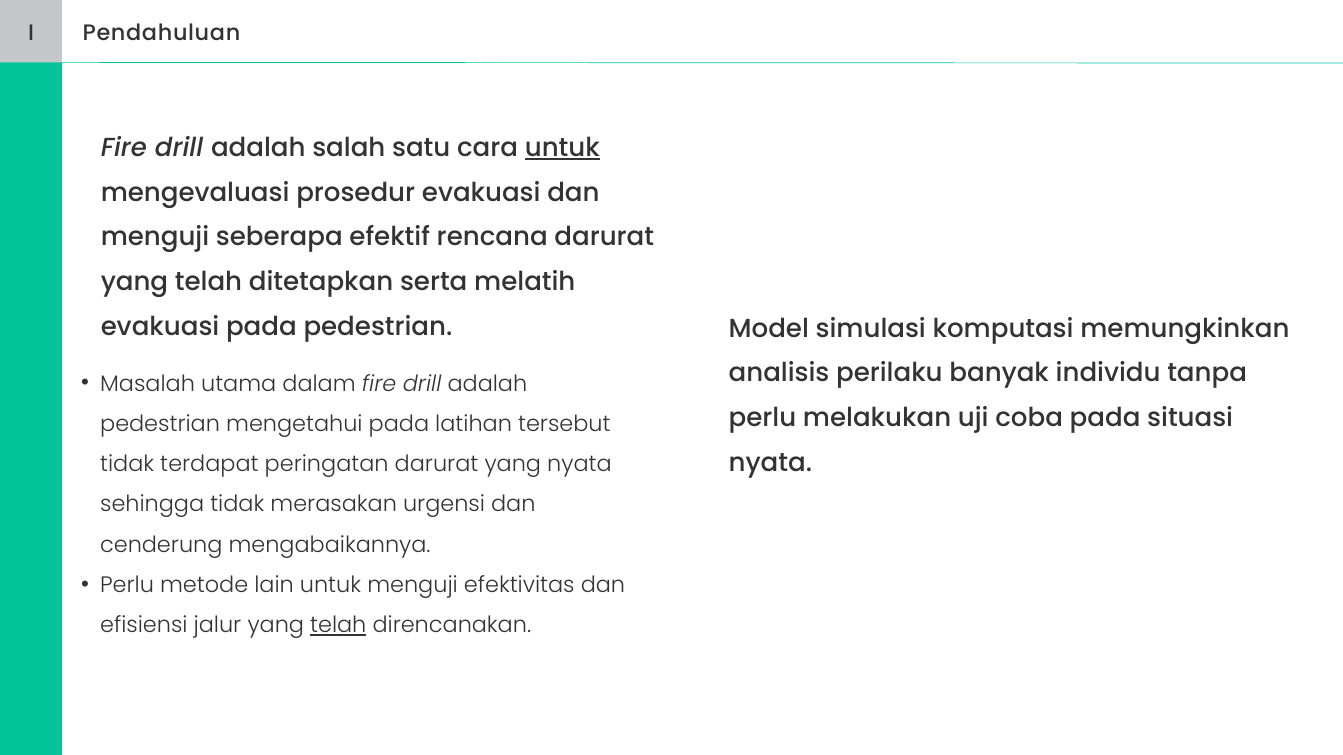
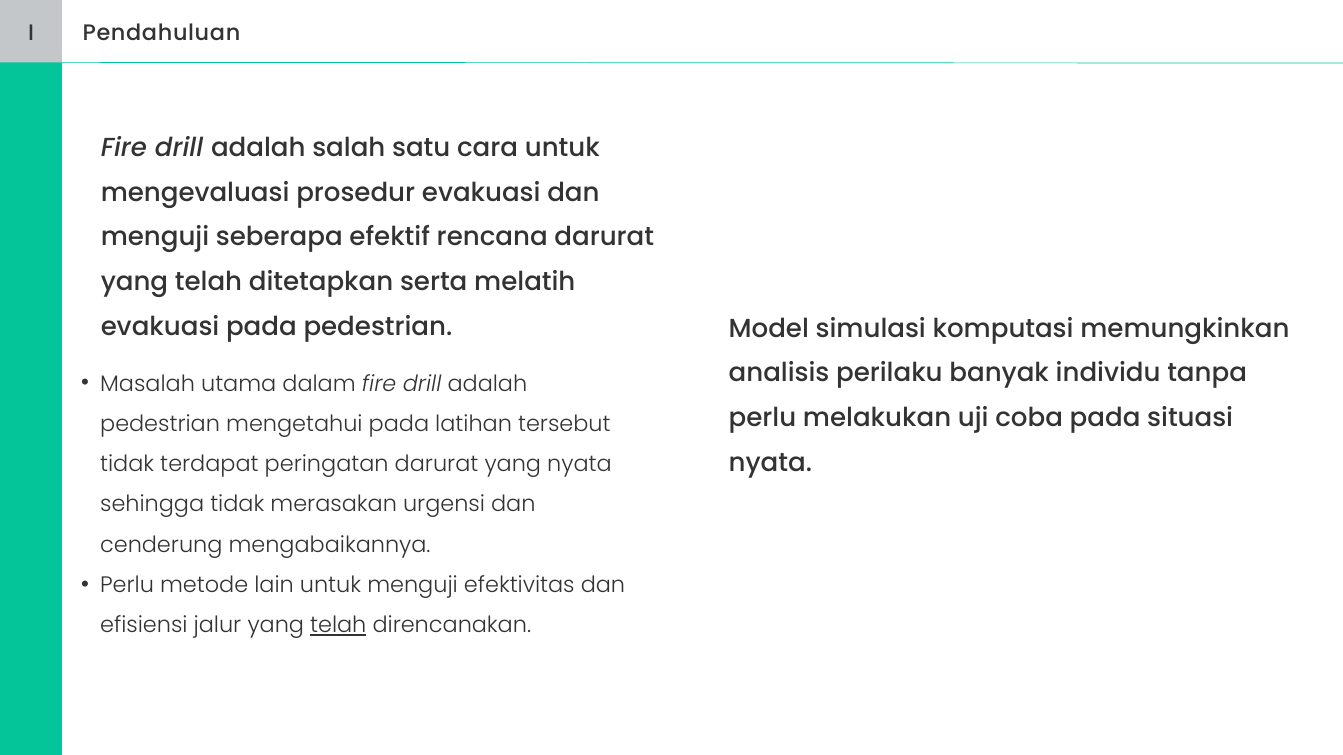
untuk at (562, 148) underline: present -> none
